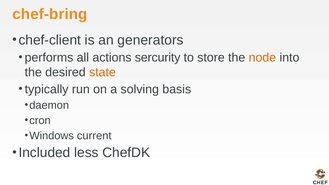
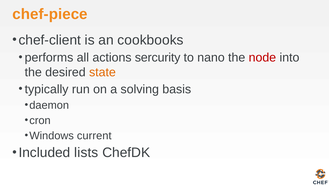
chef-bring: chef-bring -> chef-piece
generators: generators -> cookbooks
store: store -> nano
node colour: orange -> red
less: less -> lists
